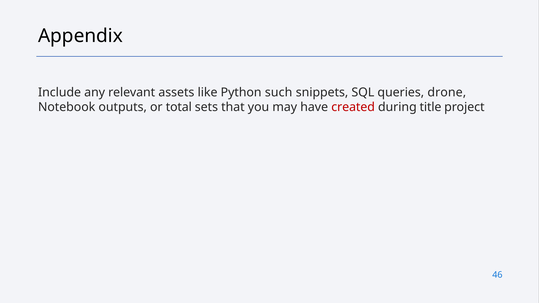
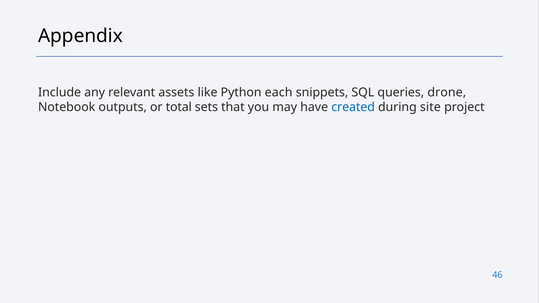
such: such -> each
created colour: red -> blue
title: title -> site
